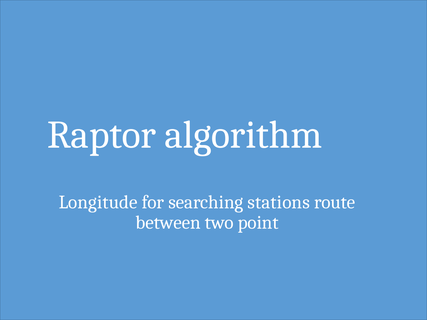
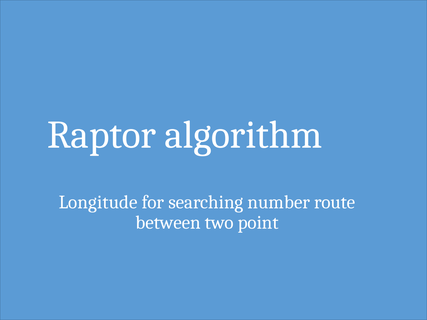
stations: stations -> number
